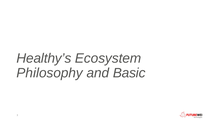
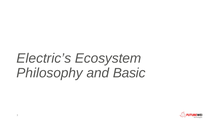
Healthy’s: Healthy’s -> Electric’s
